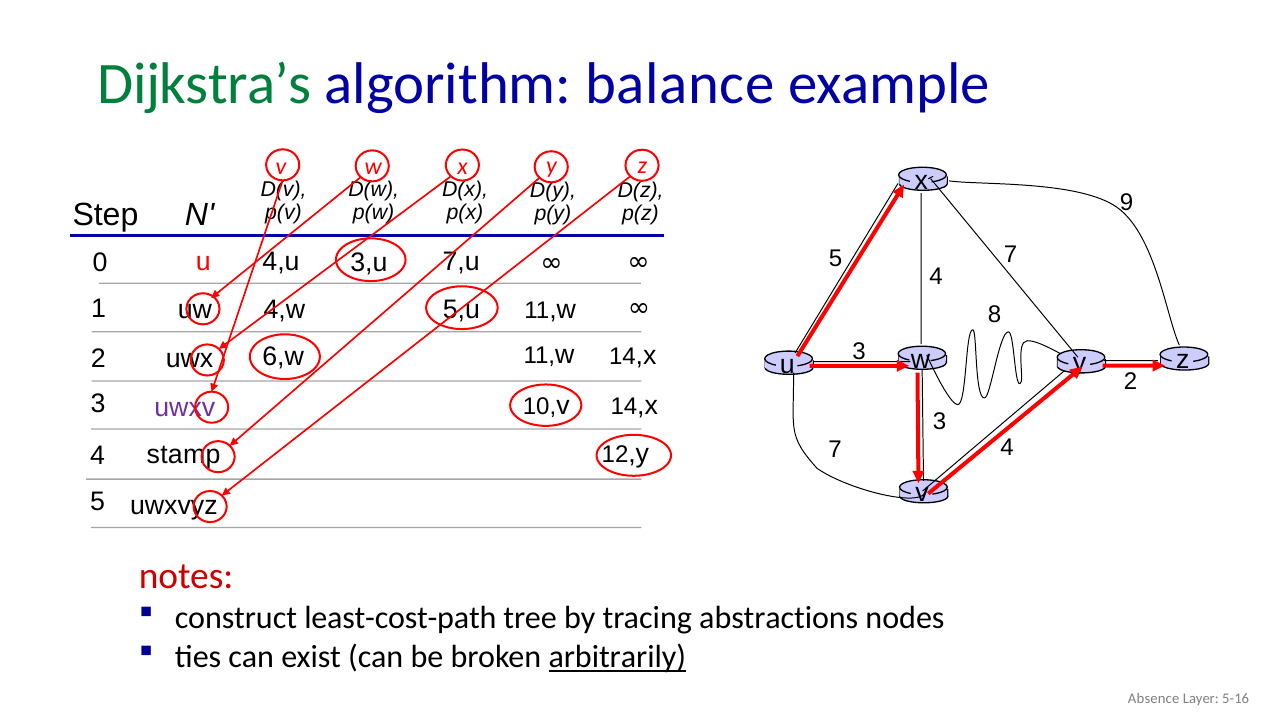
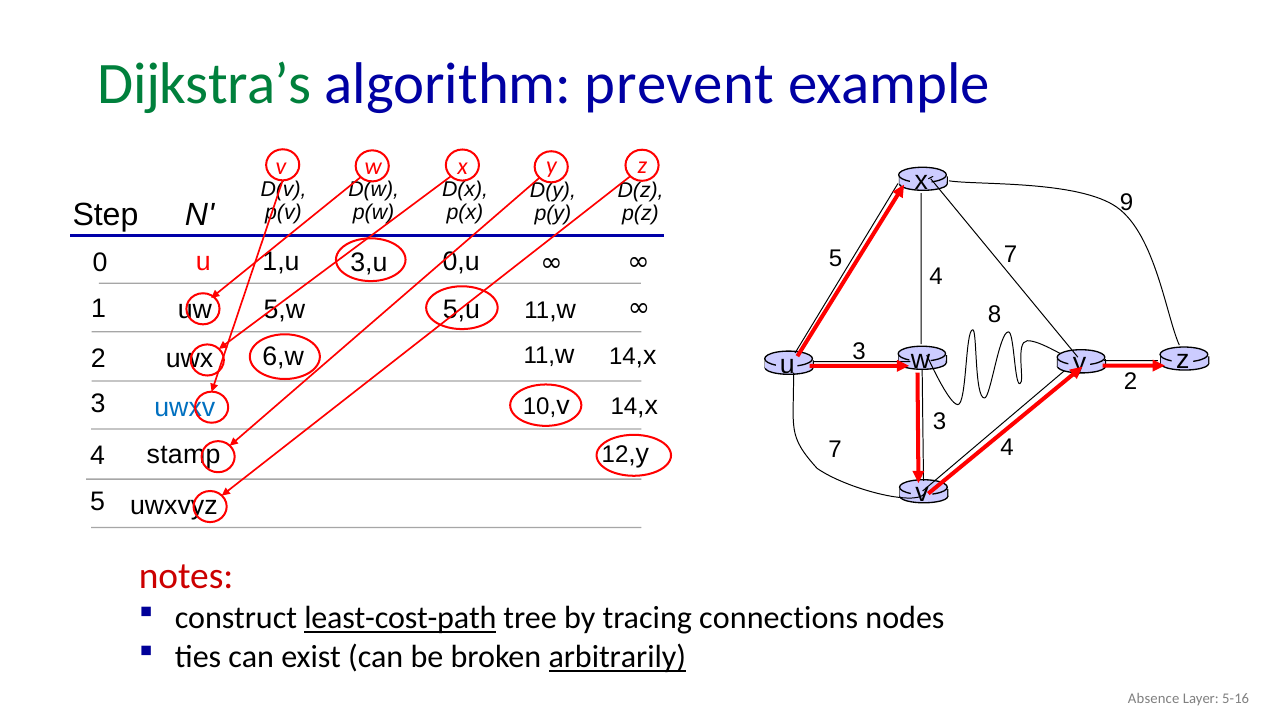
balance: balance -> prevent
4,u: 4,u -> 1,u
7,u: 7,u -> 0,u
4,w: 4,w -> 5,w
uwxv colour: purple -> blue
least-cost-path underline: none -> present
abstractions: abstractions -> connections
